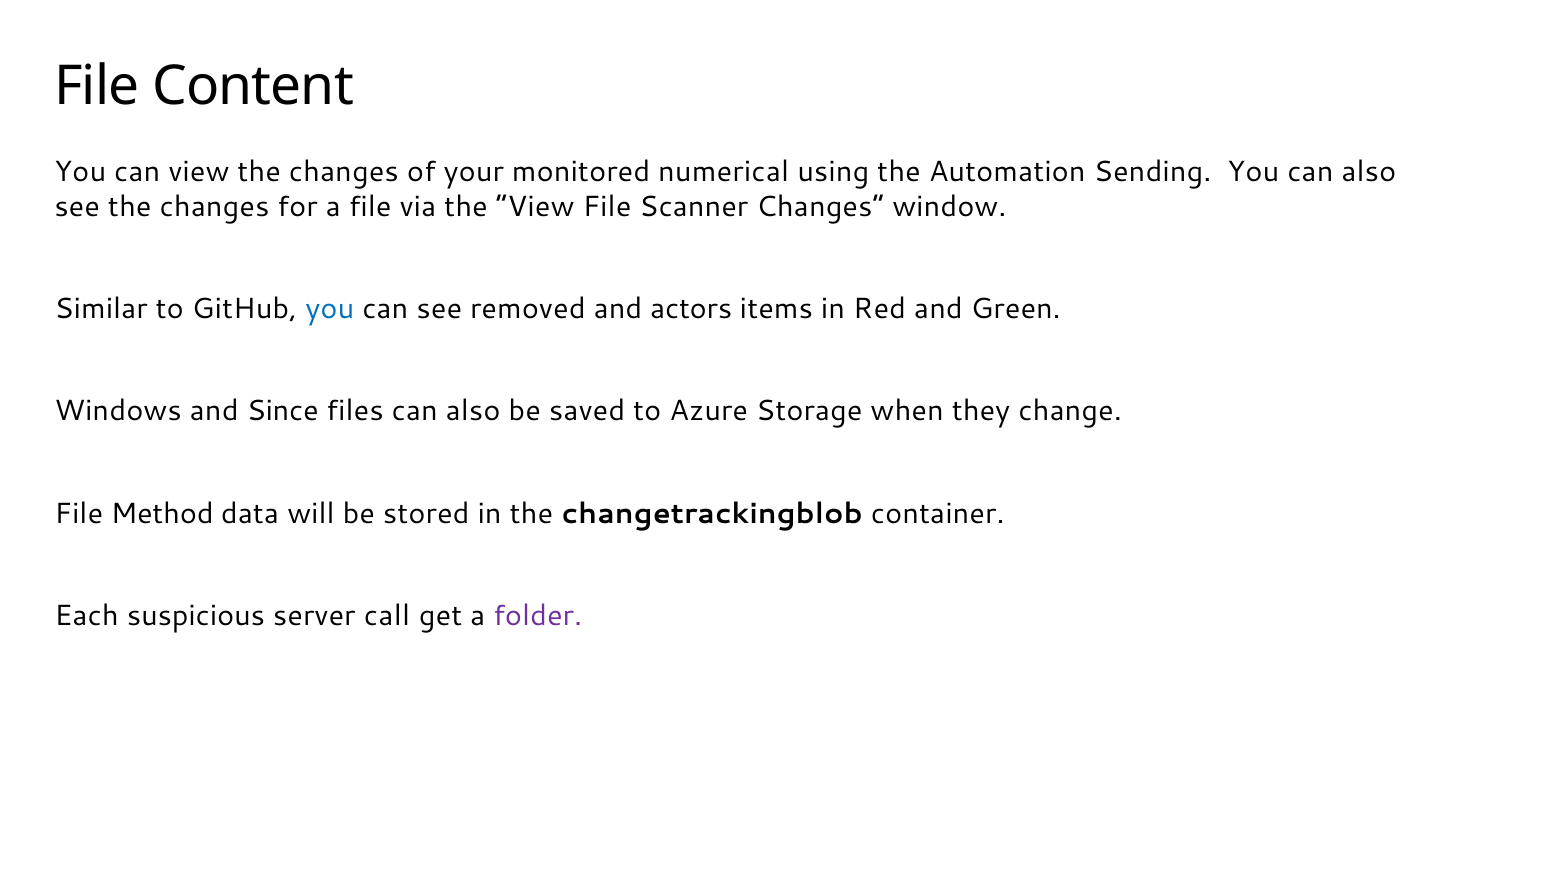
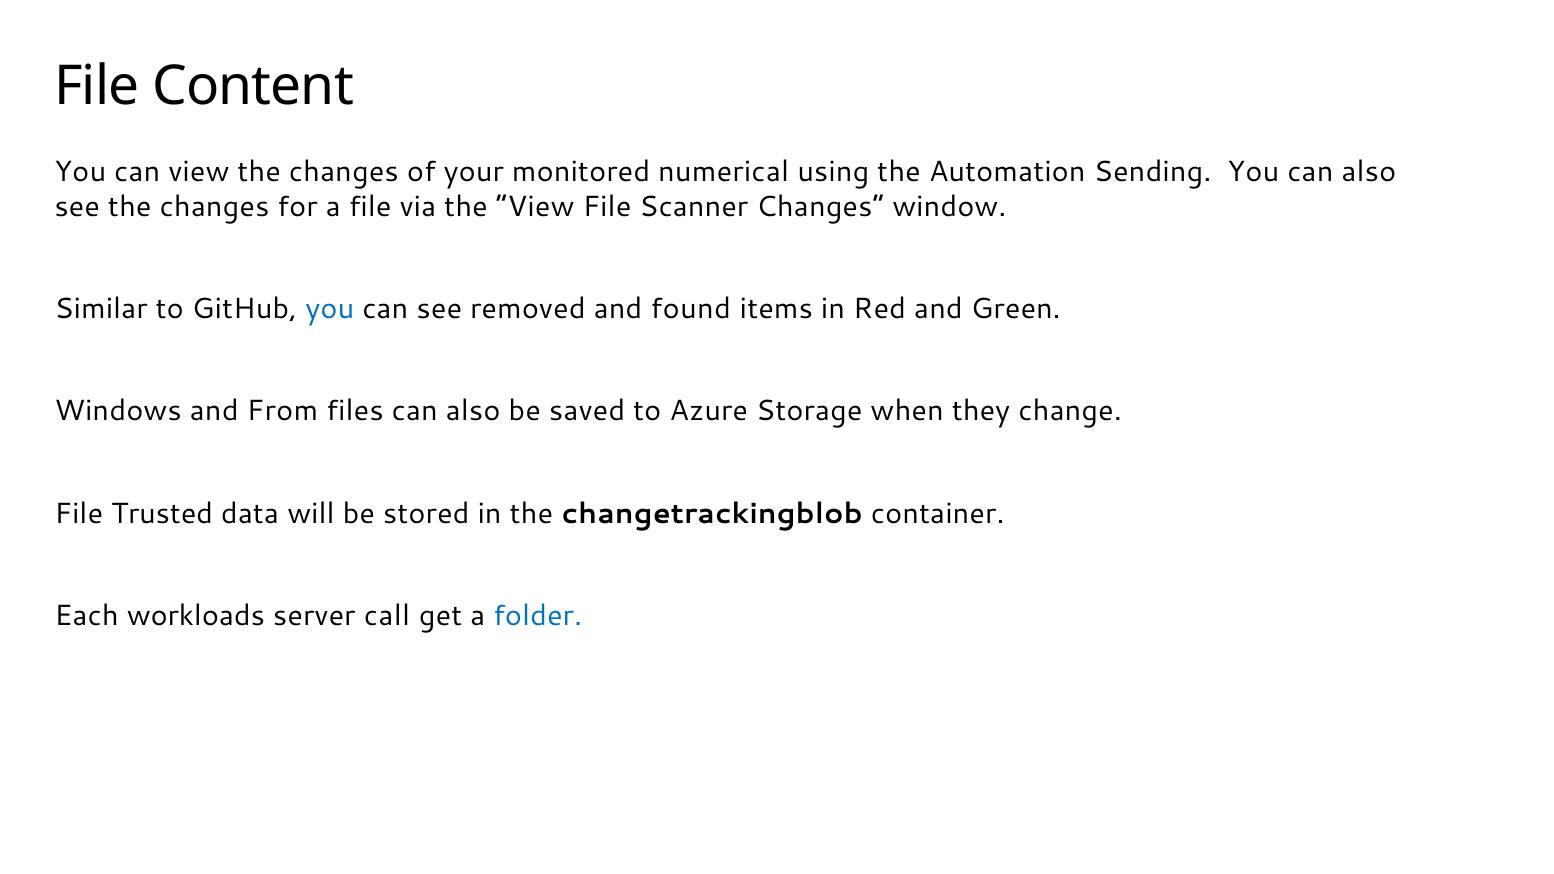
actors: actors -> found
Since: Since -> From
Method: Method -> Trusted
suspicious: suspicious -> workloads
folder colour: purple -> blue
